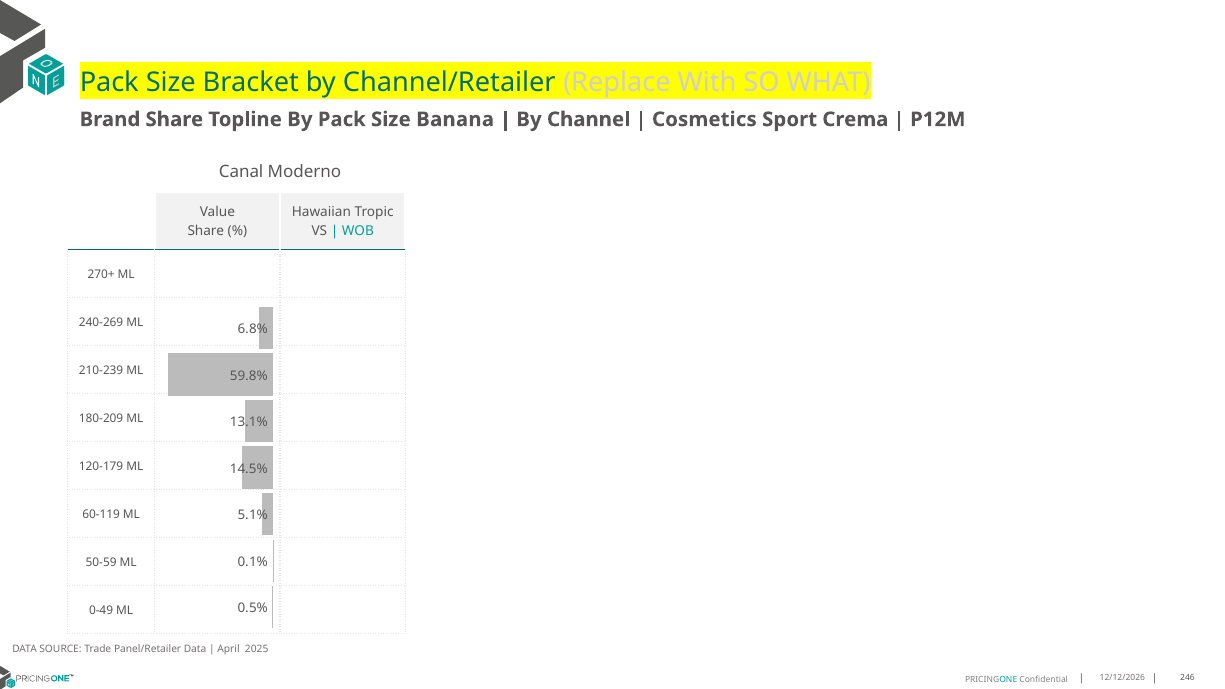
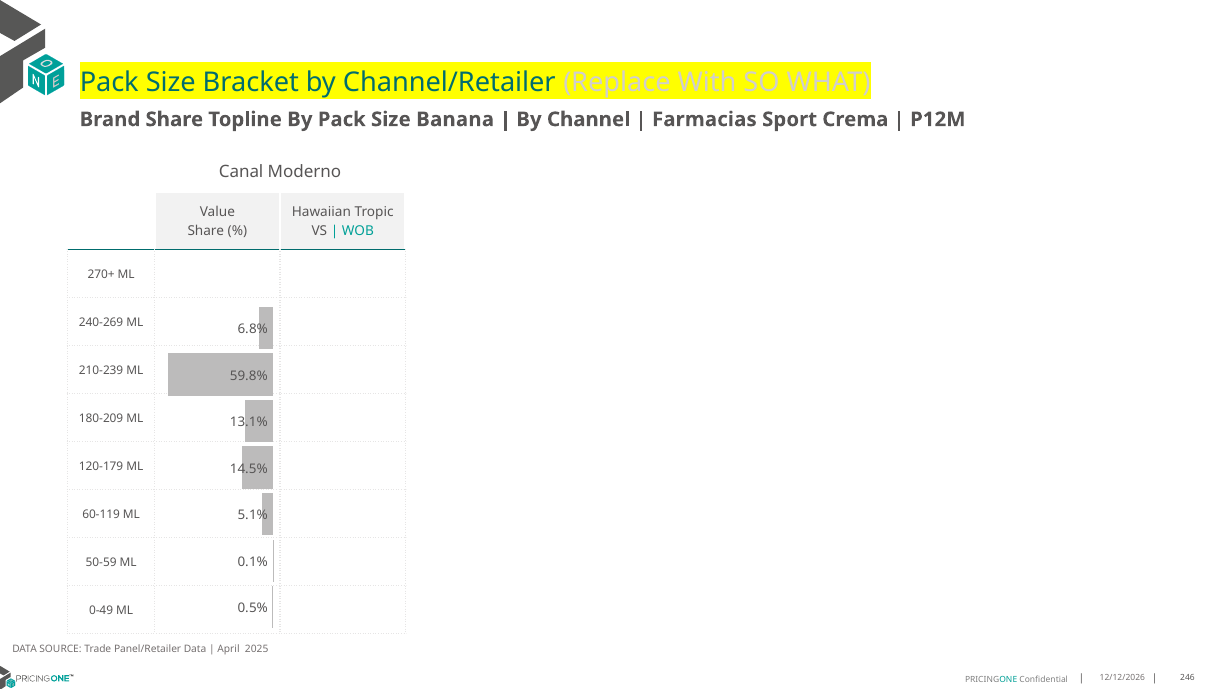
Cosmetics: Cosmetics -> Farmacias
